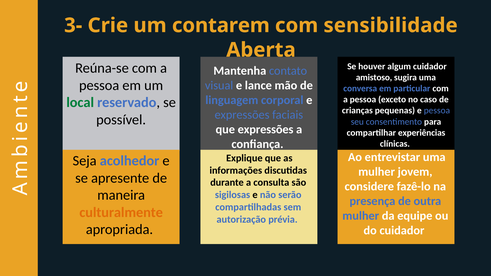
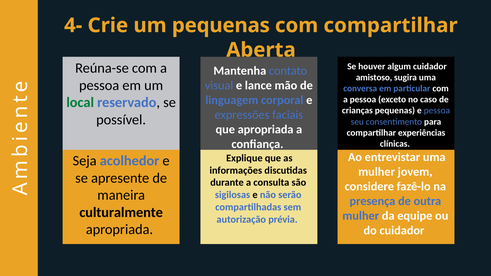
3-: 3- -> 4-
um contarem: contarem -> pequenas
com sensibilidade: sensibilidade -> compartilhar
que expressões: expressões -> apropriada
culturalmente colour: orange -> black
